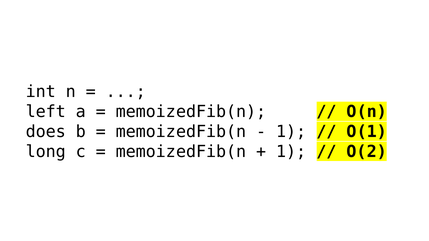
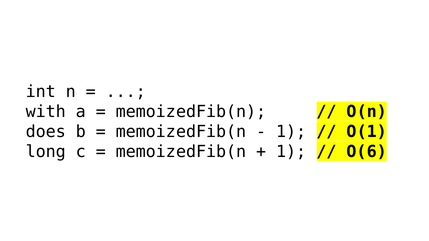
left: left -> with
O(2: O(2 -> O(6
